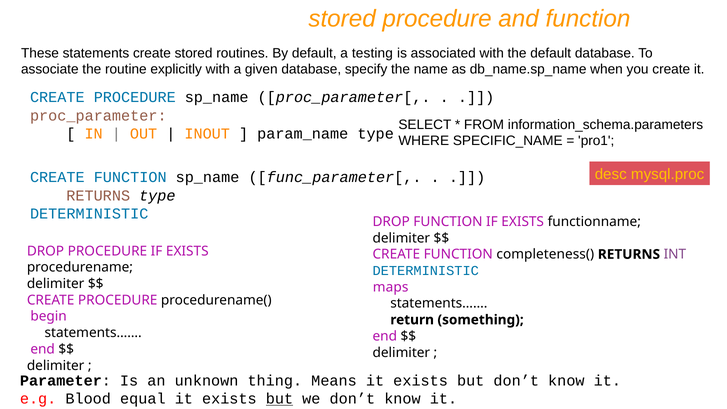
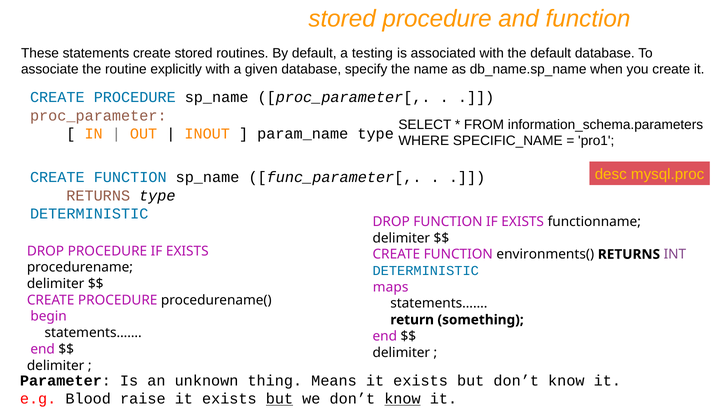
completeness(: completeness( -> environments(
equal: equal -> raise
know at (402, 399) underline: none -> present
